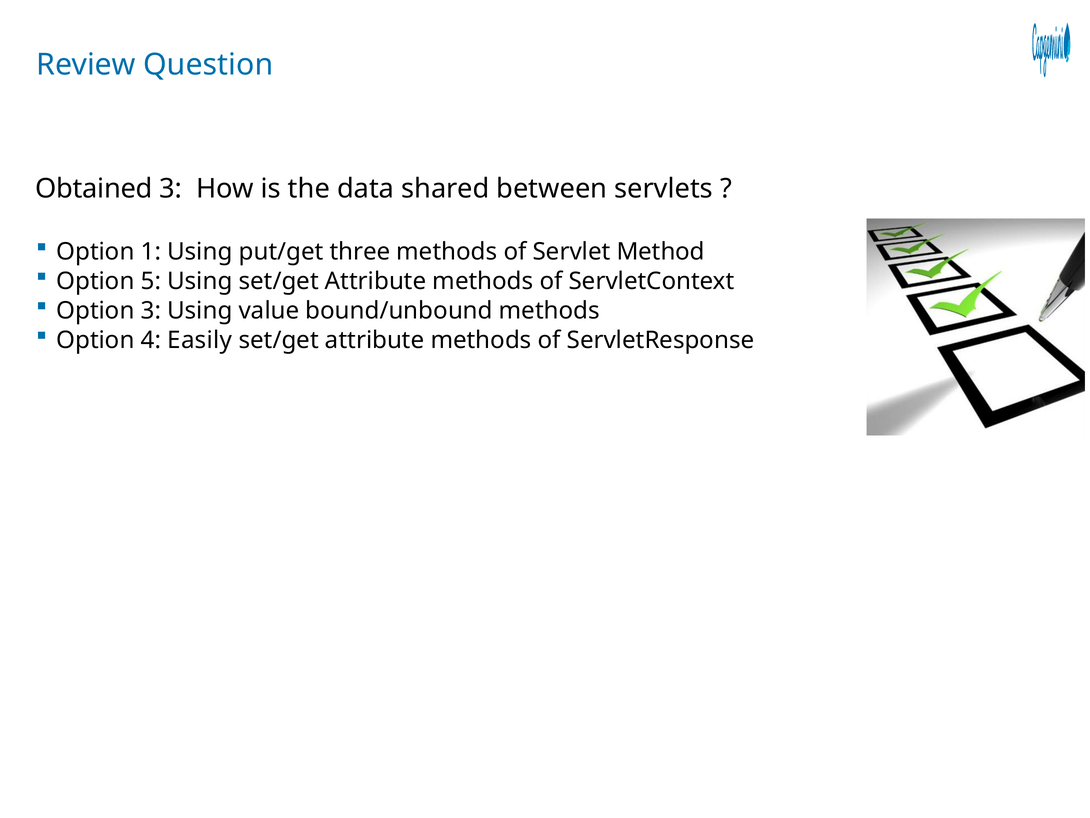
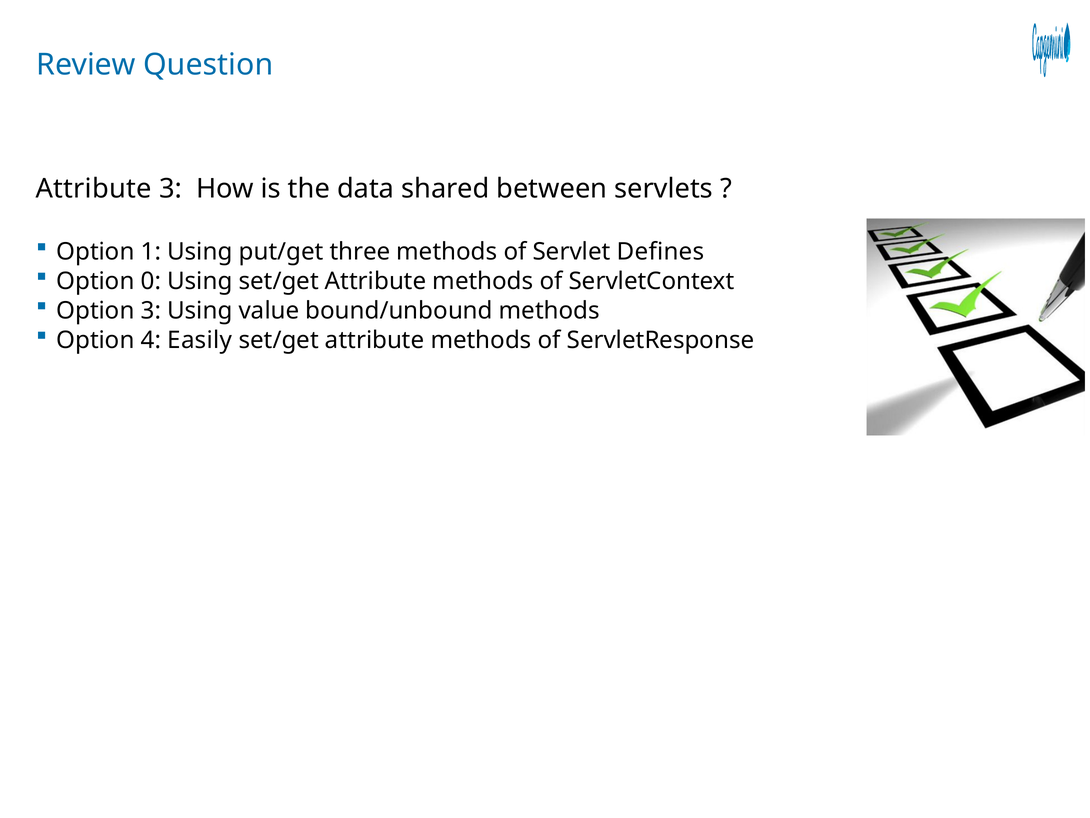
Obtained at (94, 189): Obtained -> Attribute
Method: Method -> Defines
5: 5 -> 0
